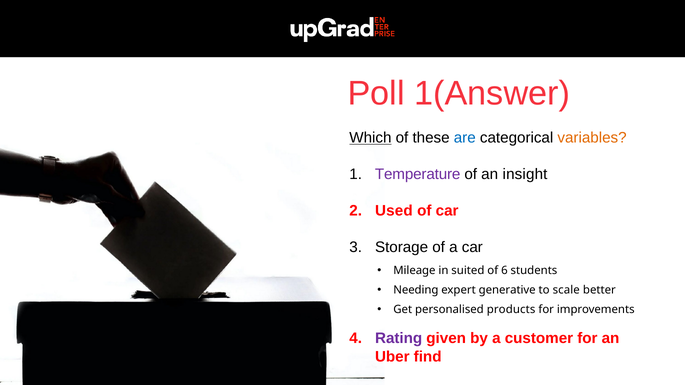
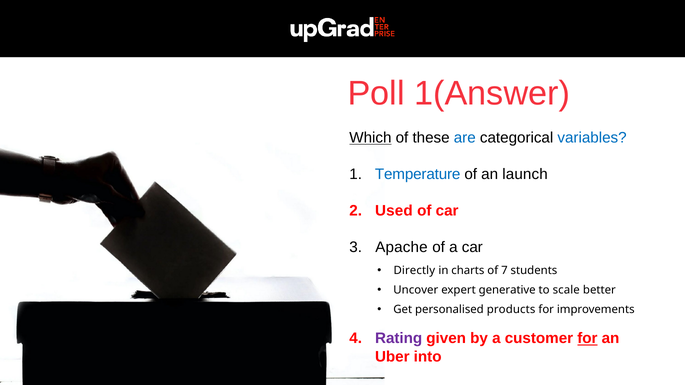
variables colour: orange -> blue
Temperature colour: purple -> blue
insight: insight -> launch
Storage: Storage -> Apache
Mileage: Mileage -> Directly
suited: suited -> charts
6: 6 -> 7
Needing: Needing -> Uncover
for at (587, 339) underline: none -> present
find: find -> into
